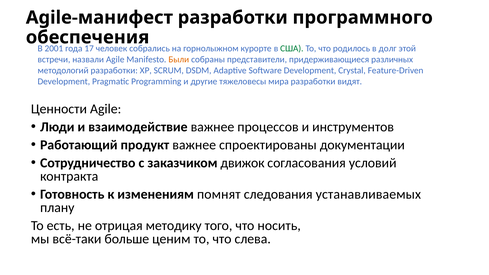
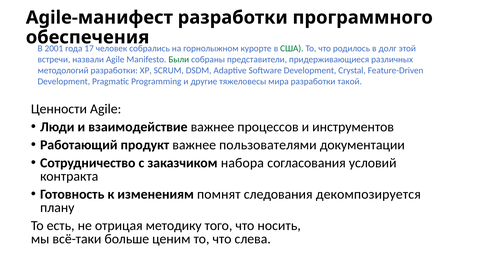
Были colour: orange -> green
видят: видят -> такой
спроектированы: спроектированы -> пользователями
движок: движок -> набора
устанавливаемых: устанавливаемых -> декомпозируется
